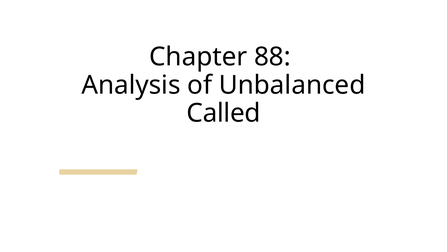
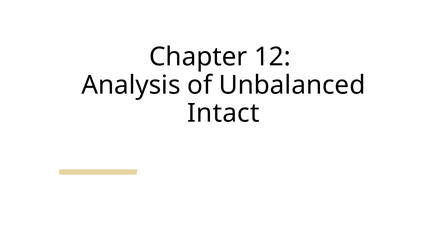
88: 88 -> 12
Called: Called -> Intact
